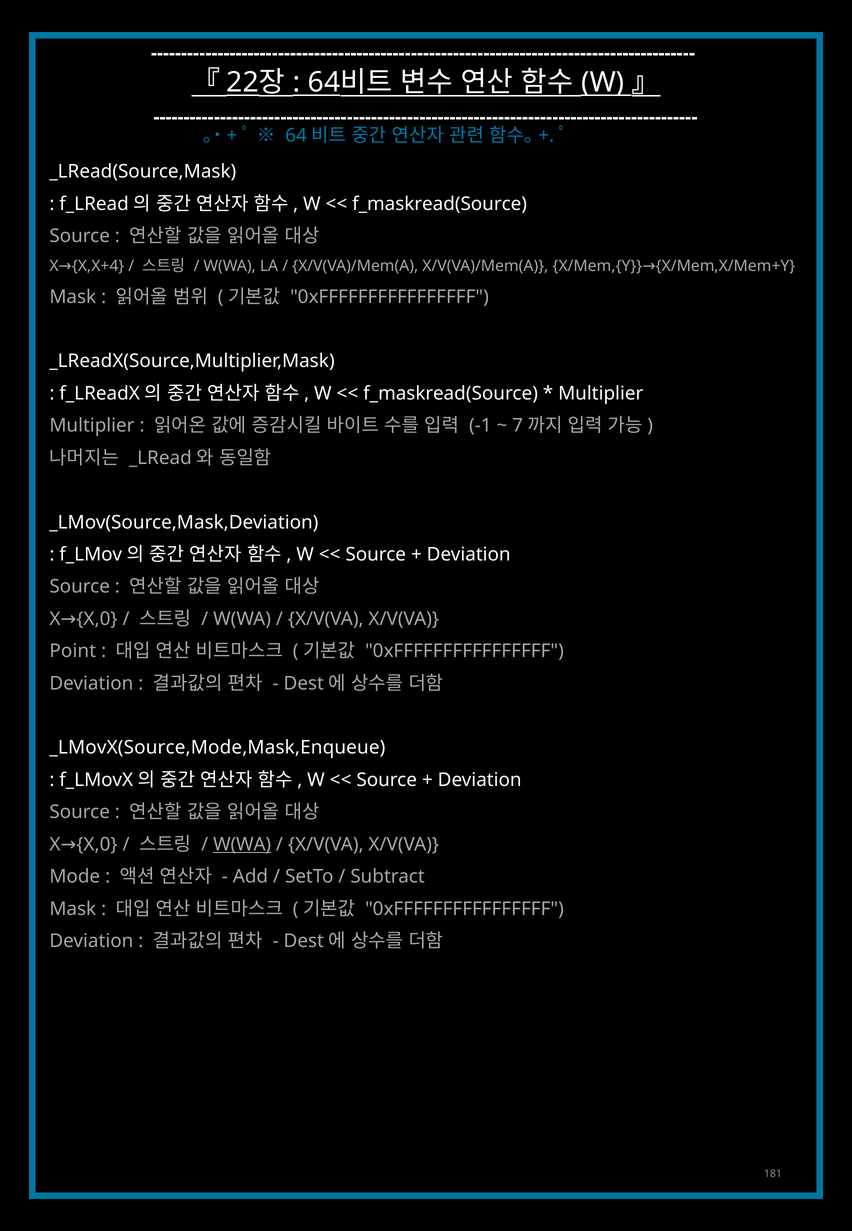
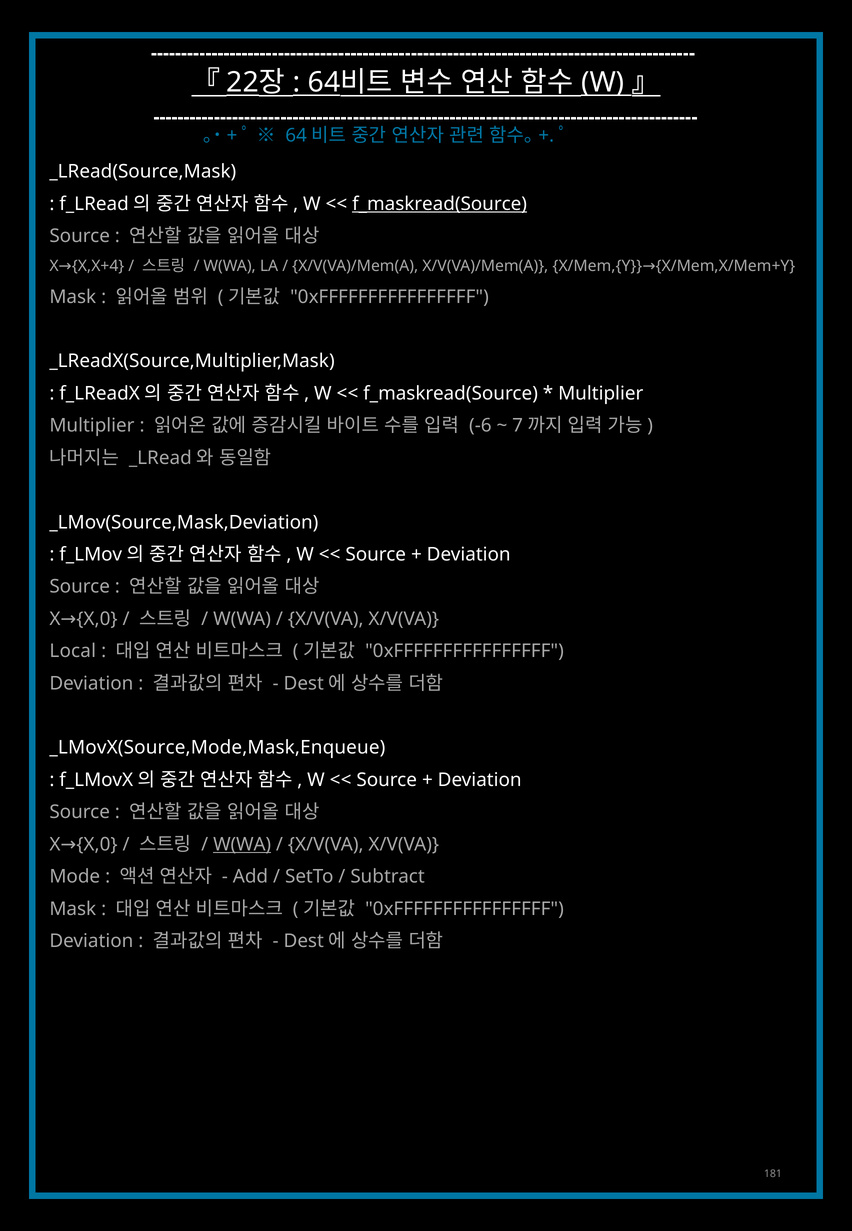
f_maskread(Source at (440, 204) underline: none -> present
-1: -1 -> -6
Point: Point -> Local
